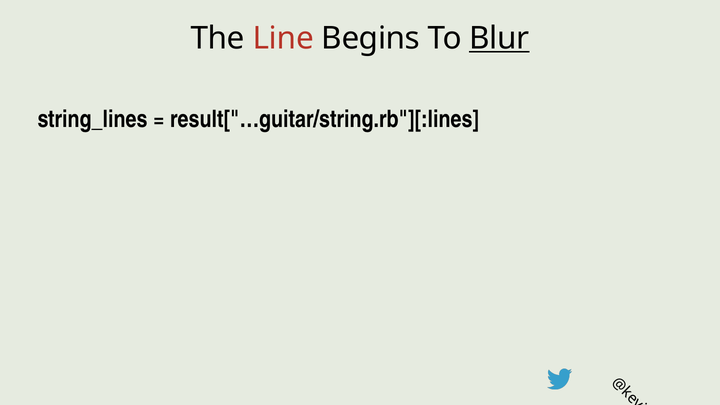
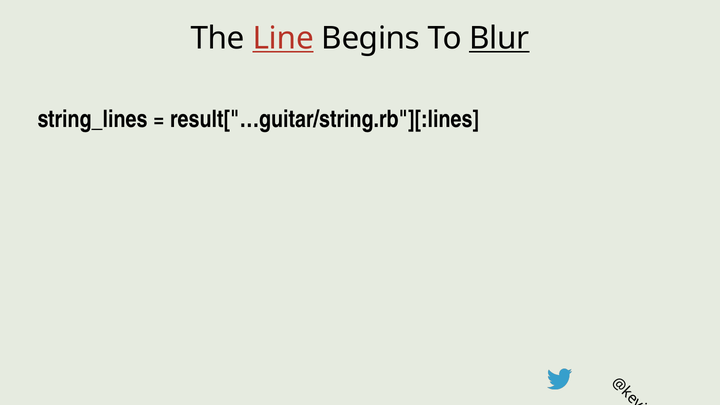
Line underline: none -> present
